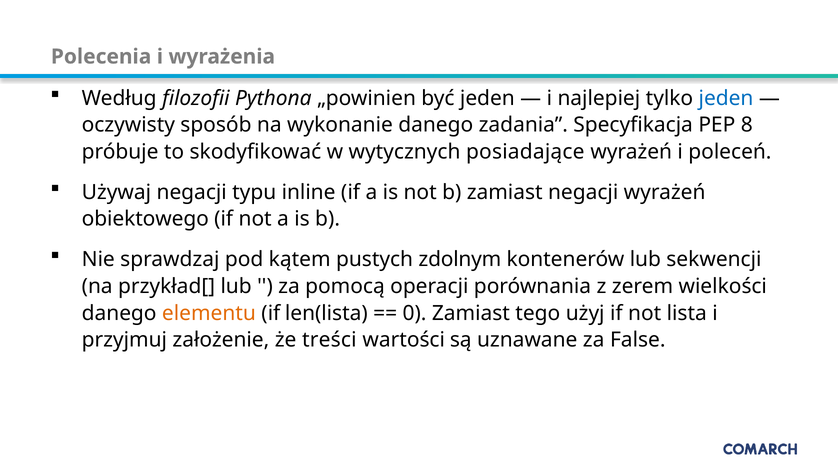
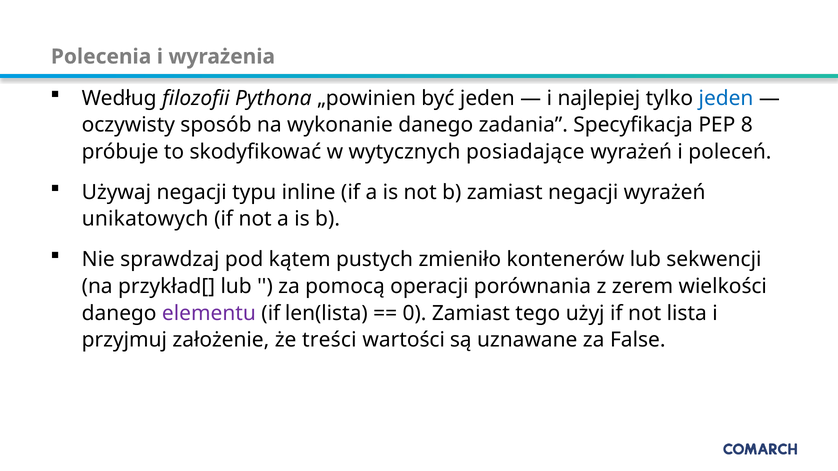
obiektowego: obiektowego -> unikatowych
zdolnym: zdolnym -> zmieniło
elementu colour: orange -> purple
